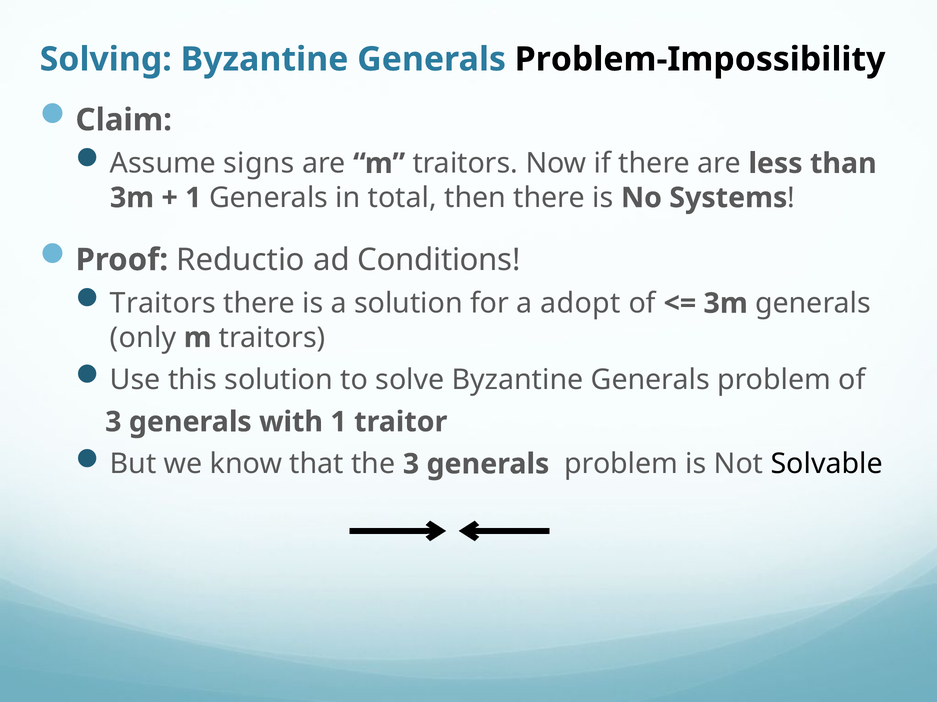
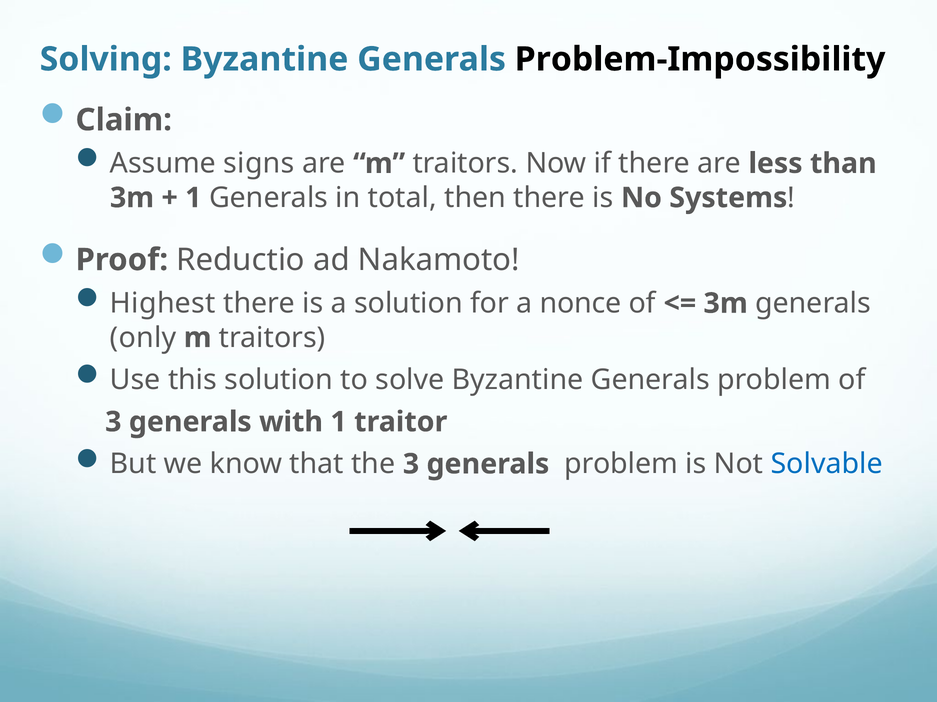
Conditions: Conditions -> Nakamoto
Traitors at (163, 304): Traitors -> Highest
adopt: adopt -> nonce
Solvable colour: black -> blue
